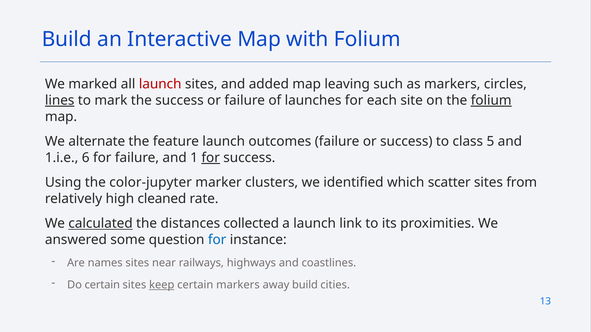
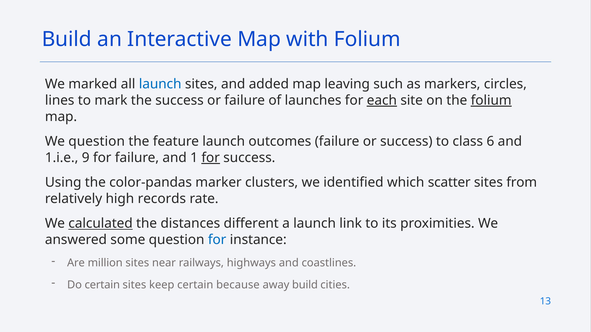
launch at (160, 84) colour: red -> blue
lines underline: present -> none
each underline: none -> present
We alternate: alternate -> question
5: 5 -> 6
6: 6 -> 9
color-jupyter: color-jupyter -> color-pandas
cleaned: cleaned -> records
collected: collected -> different
names: names -> million
keep underline: present -> none
certain markers: markers -> because
